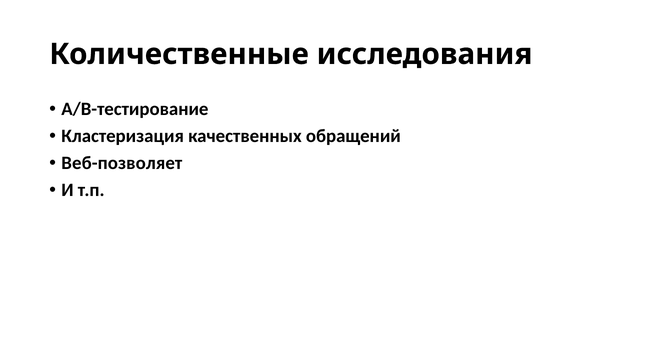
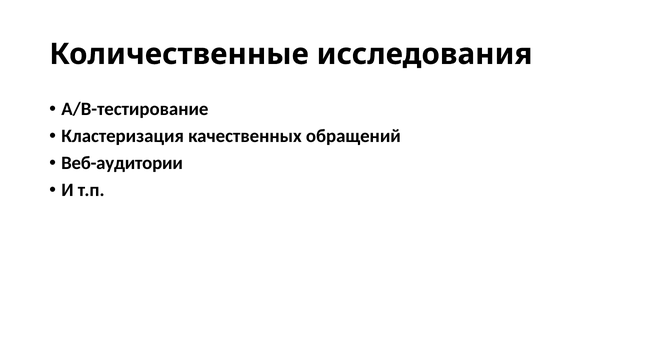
Веб-позволяет: Веб-позволяет -> Веб-аудитории
